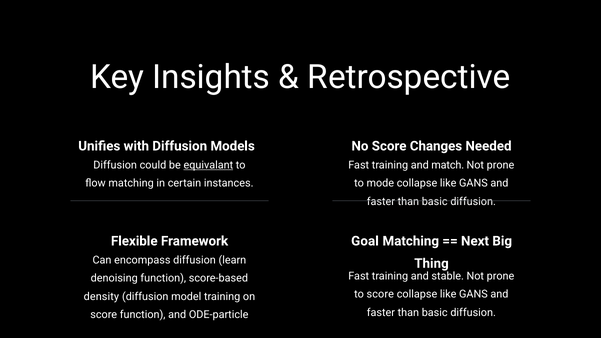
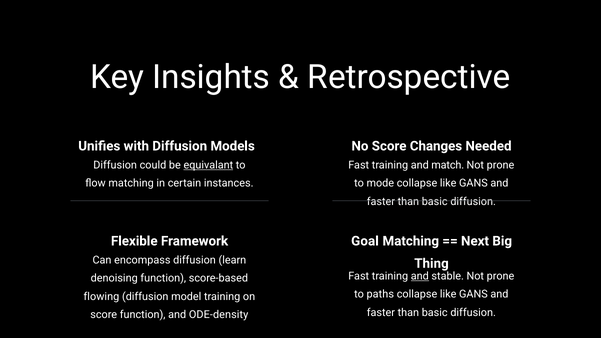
and at (420, 276) underline: none -> present
to score: score -> paths
density: density -> flowing
ODE-particle: ODE-particle -> ODE-density
